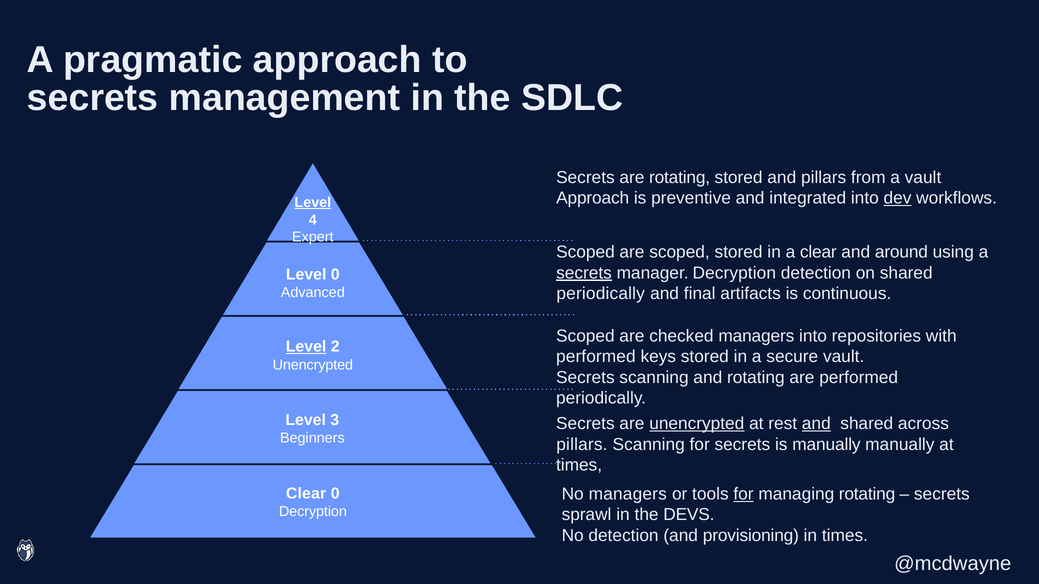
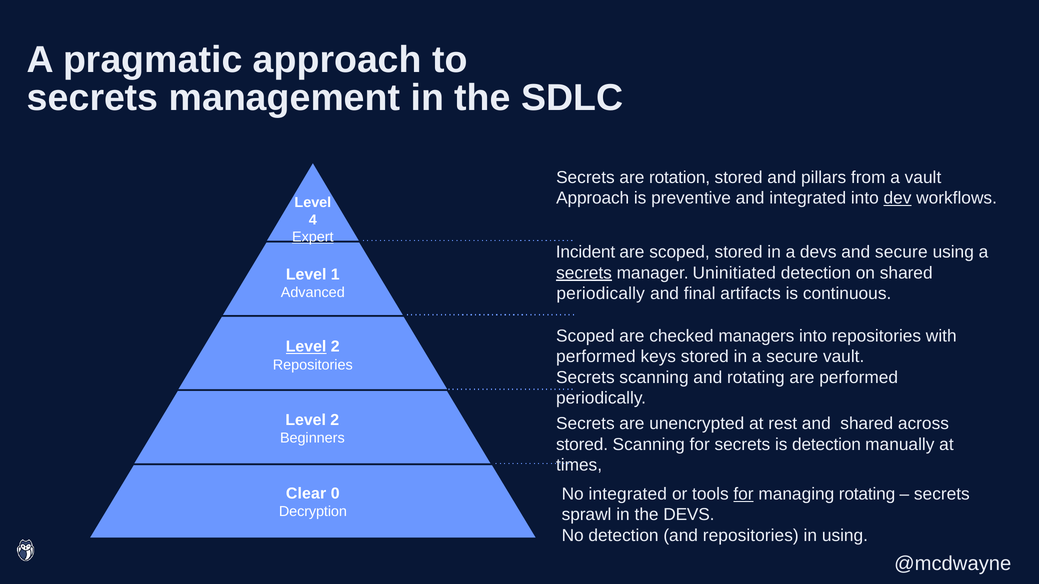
are rotating: rotating -> rotation
Level at (313, 203) underline: present -> none
Expert underline: none -> present
Scoped at (585, 252): Scoped -> Incident
a clear: clear -> devs
and around: around -> secure
manager Decryption: Decryption -> Uninitiated
Level 0: 0 -> 1
Unencrypted at (313, 365): Unencrypted -> Repositories
3 at (335, 420): 3 -> 2
unencrypted at (697, 424) underline: present -> none
and at (816, 424) underline: present -> none
pillars at (582, 445): pillars -> stored
is manually: manually -> detection
No managers: managers -> integrated
and provisioning: provisioning -> repositories
in times: times -> using
